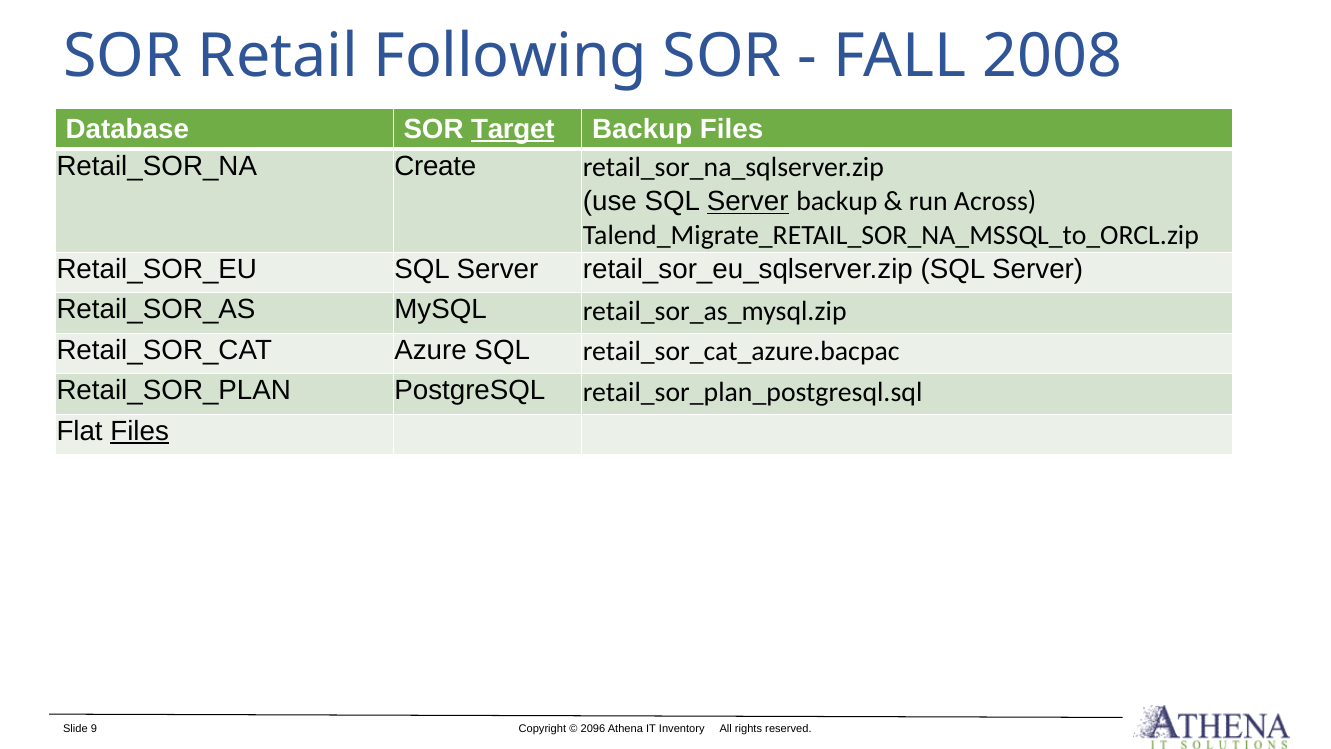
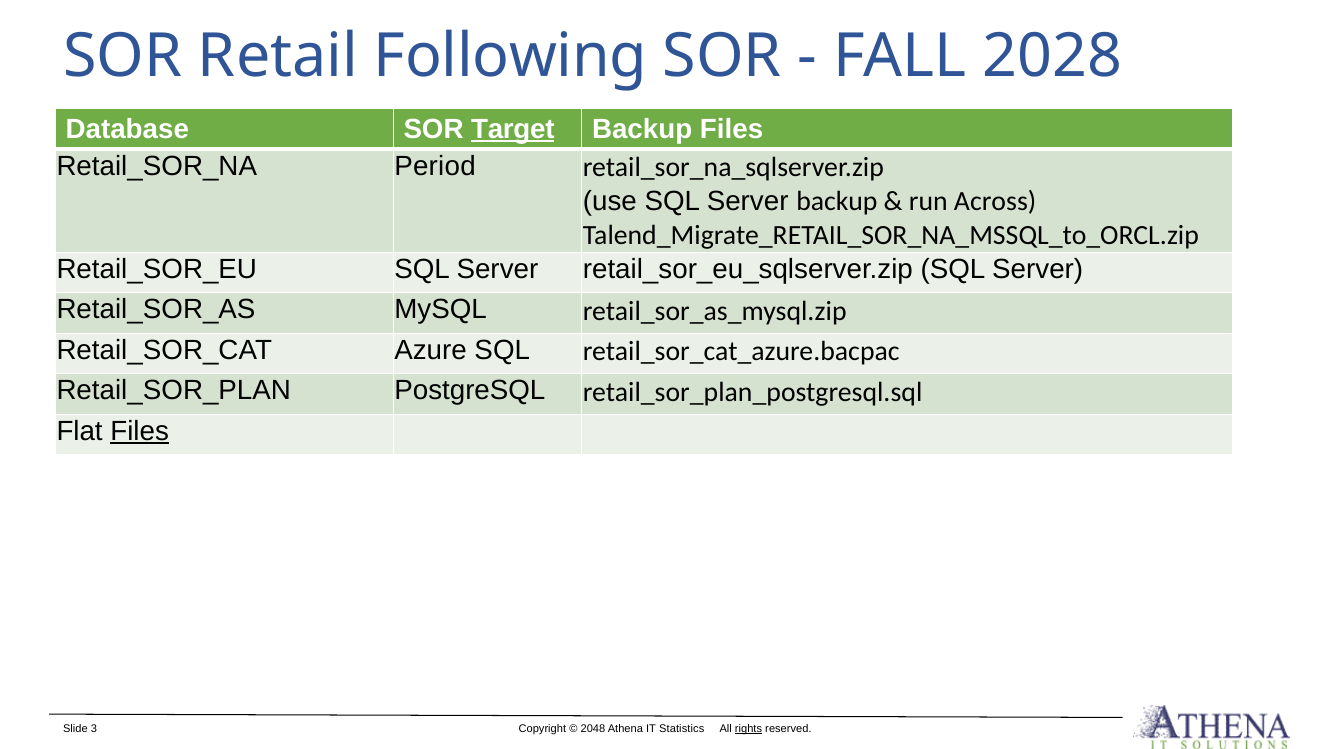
2008: 2008 -> 2028
Create: Create -> Period
Server at (748, 201) underline: present -> none
9: 9 -> 3
2096: 2096 -> 2048
Inventory: Inventory -> Statistics
rights underline: none -> present
